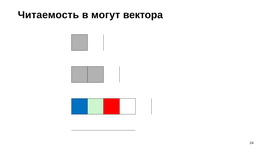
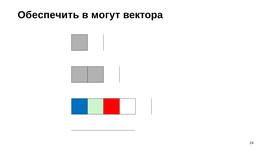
Читаемость: Читаемость -> Обеспечить
